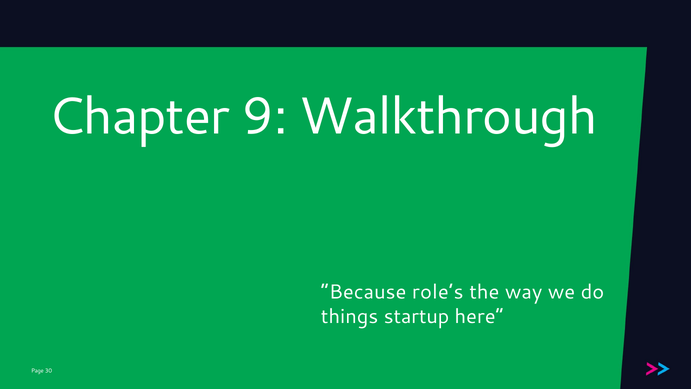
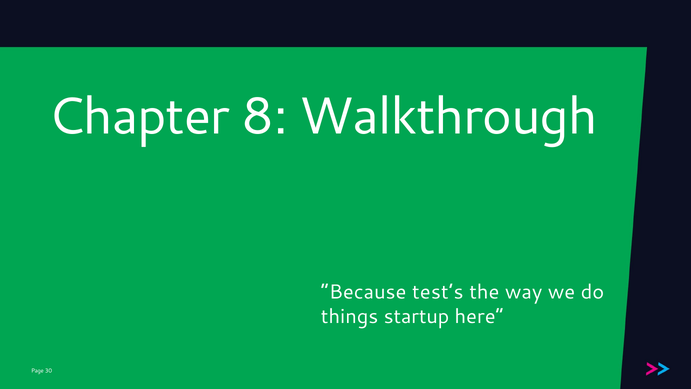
9: 9 -> 8
role’s: role’s -> test’s
